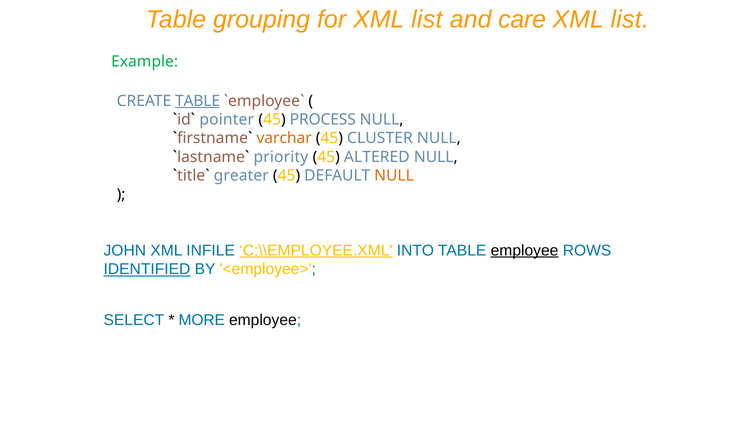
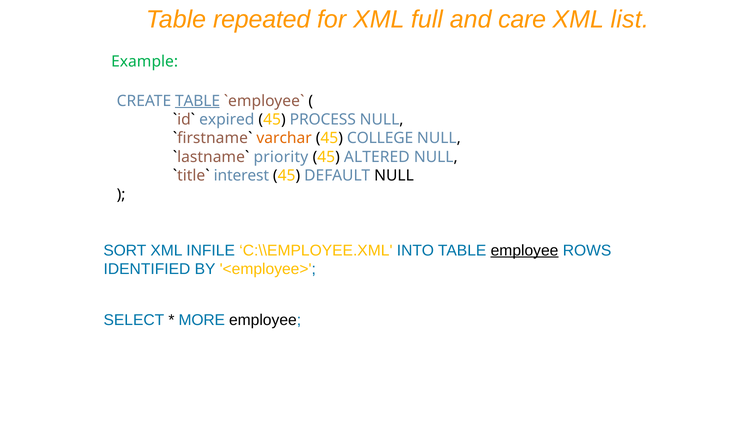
grouping: grouping -> repeated
for XML list: list -> full
pointer: pointer -> expired
CLUSTER: CLUSTER -> COLLEGE
greater: greater -> interest
NULL at (394, 176) colour: orange -> black
JOHN: JOHN -> SORT
C:\\EMPLOYEE.XML underline: present -> none
IDENTIFIED underline: present -> none
